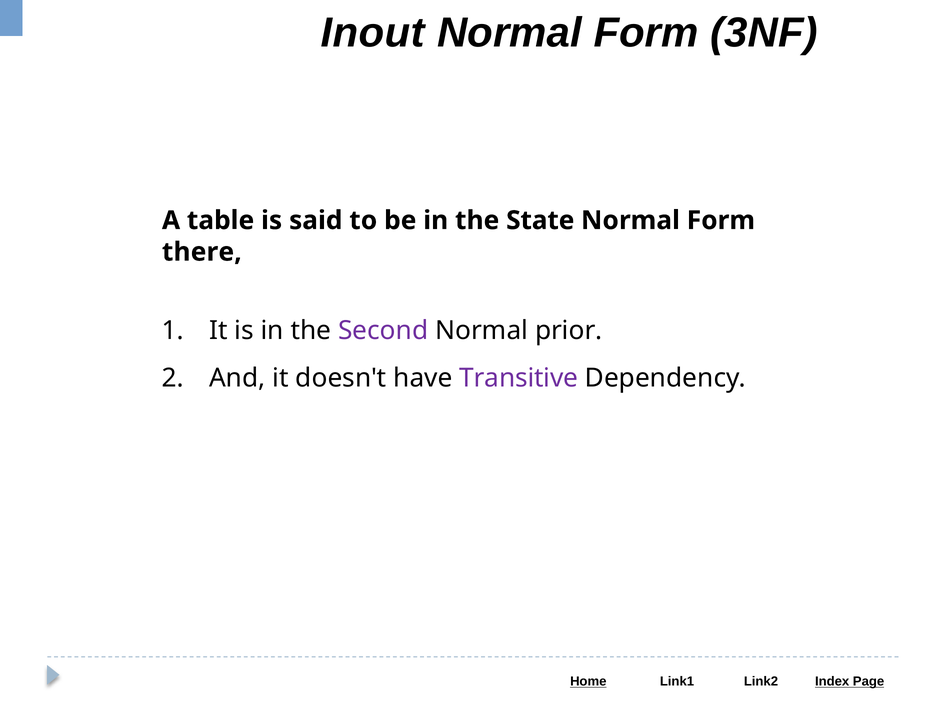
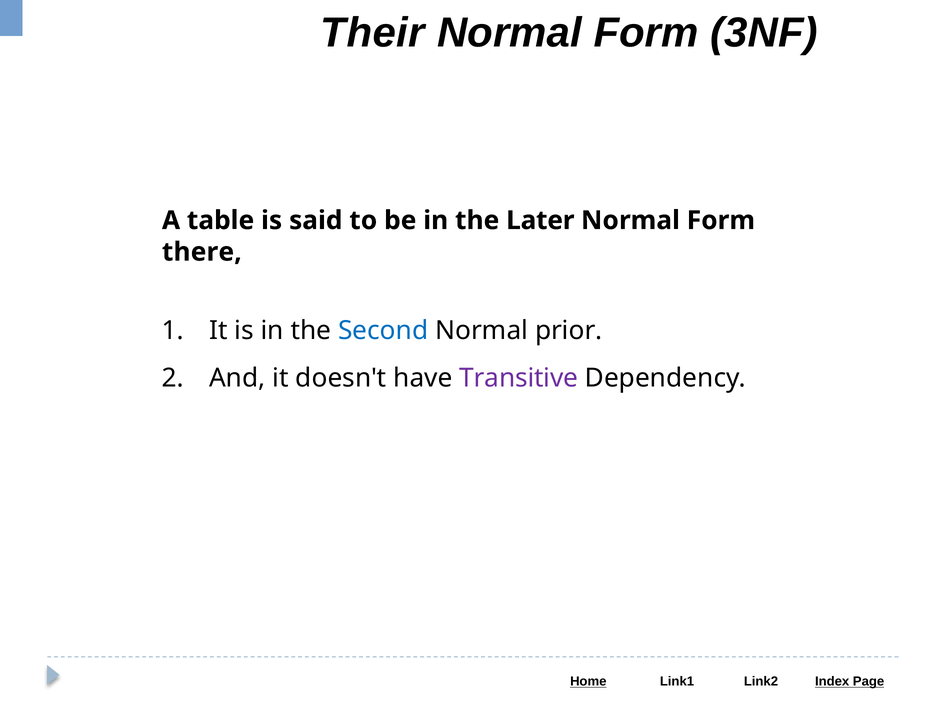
Inout: Inout -> Their
State: State -> Later
Second colour: purple -> blue
